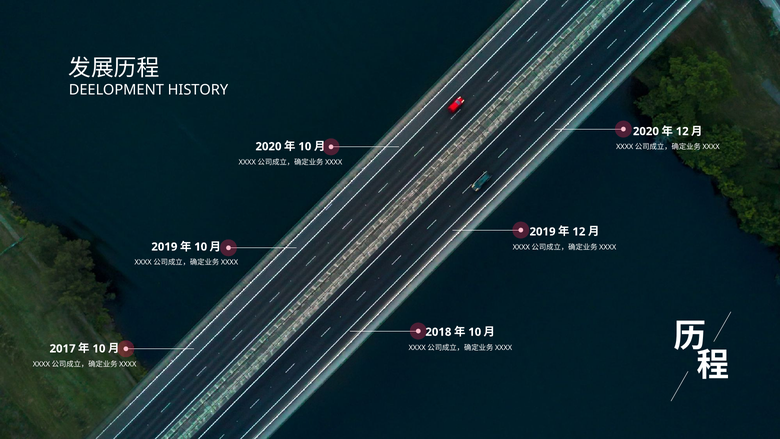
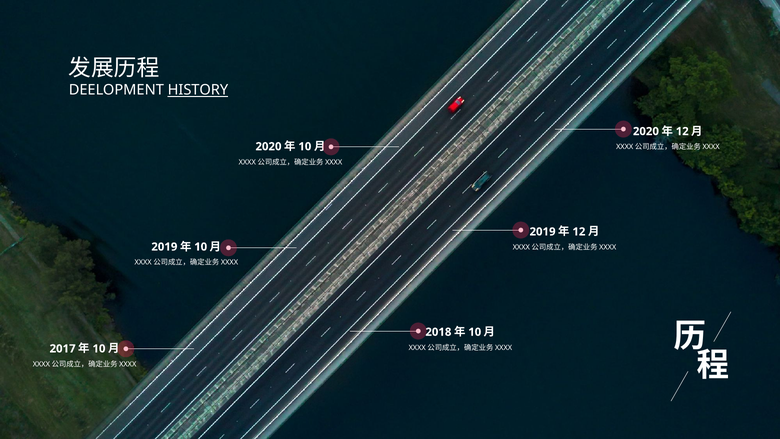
HISTORY underline: none -> present
